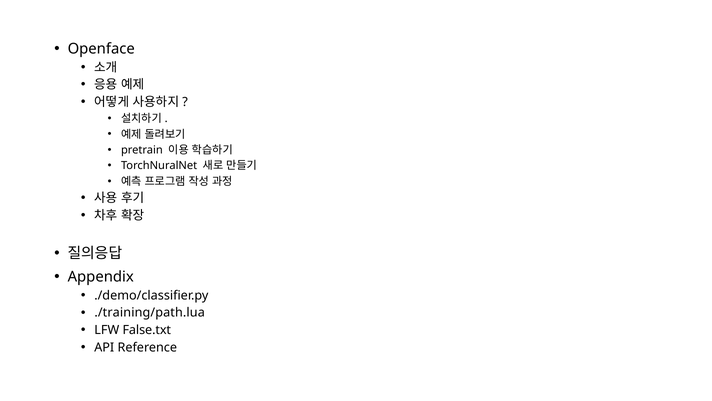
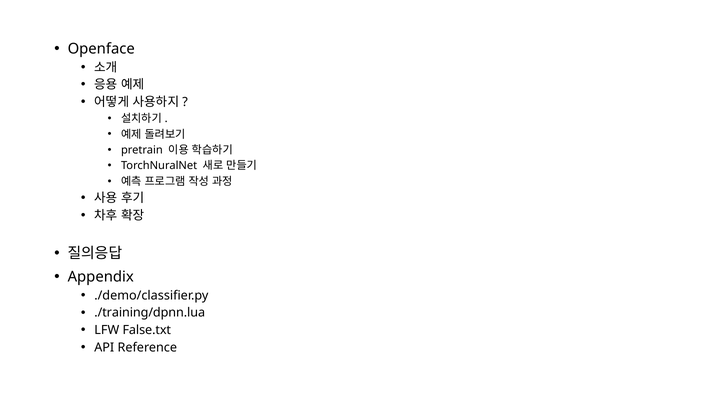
./training/path.lua: ./training/path.lua -> ./training/dpnn.lua
